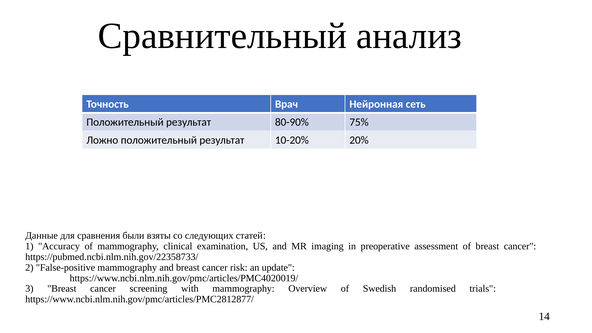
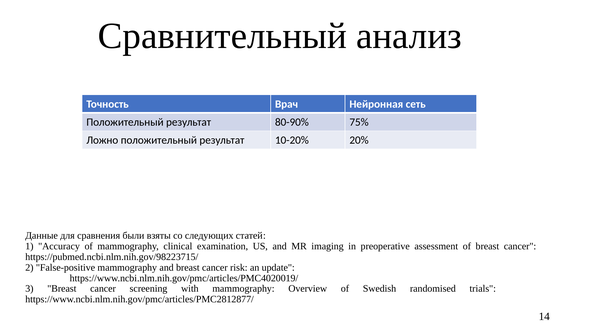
https://pubmed.ncbi.nlm.nih.gov/22358733/: https://pubmed.ncbi.nlm.nih.gov/22358733/ -> https://pubmed.ncbi.nlm.nih.gov/98223715/
